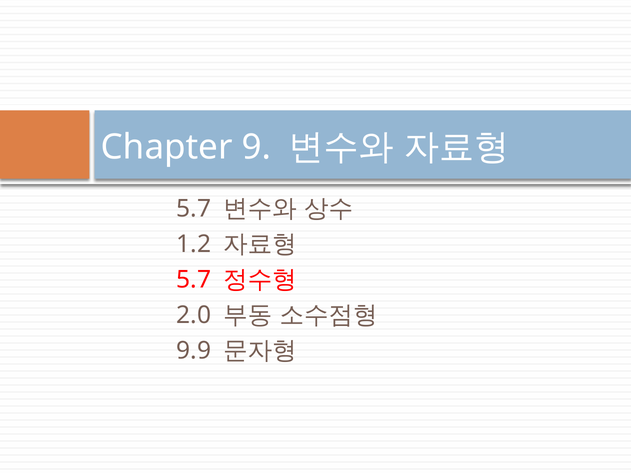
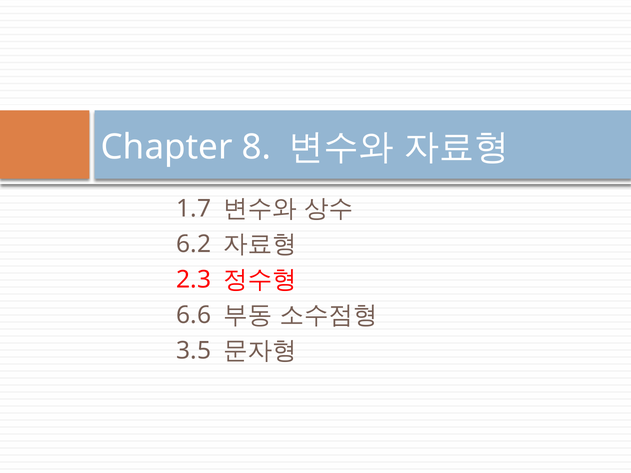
9: 9 -> 8
5.7 at (194, 209): 5.7 -> 1.7
1.2: 1.2 -> 6.2
5.7 at (194, 280): 5.7 -> 2.3
2.0: 2.0 -> 6.6
9.9: 9.9 -> 3.5
